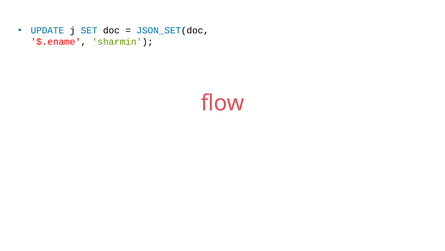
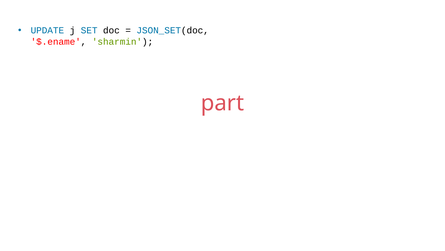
flow: flow -> part
